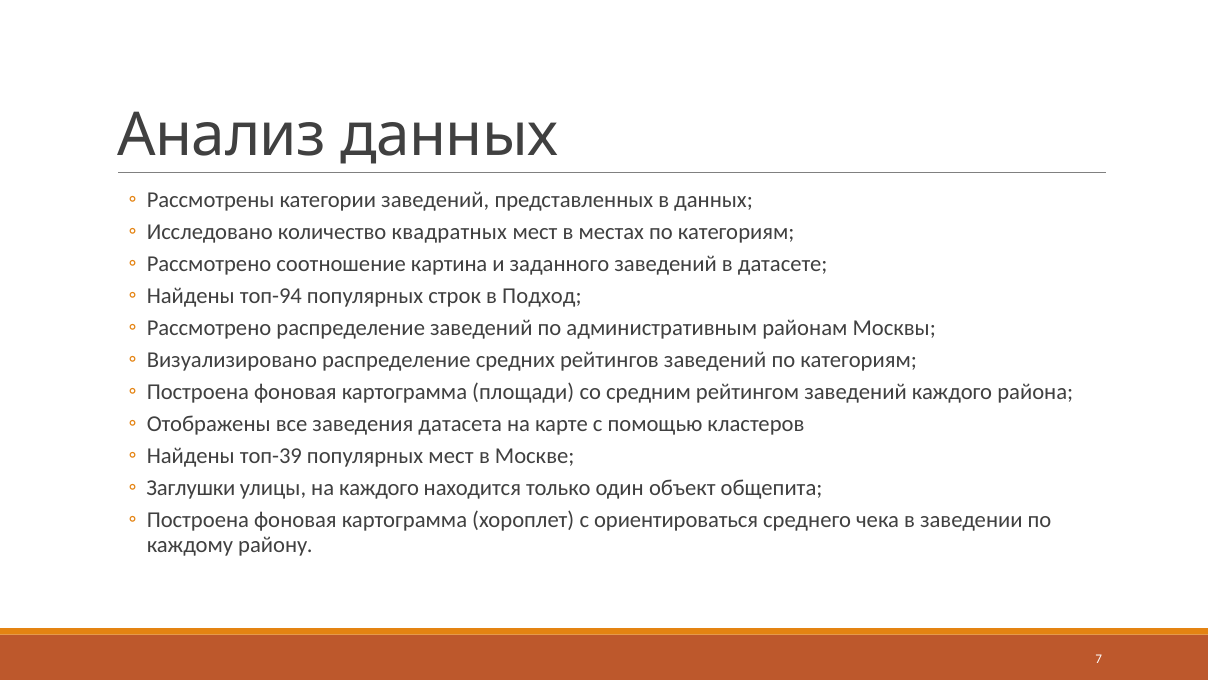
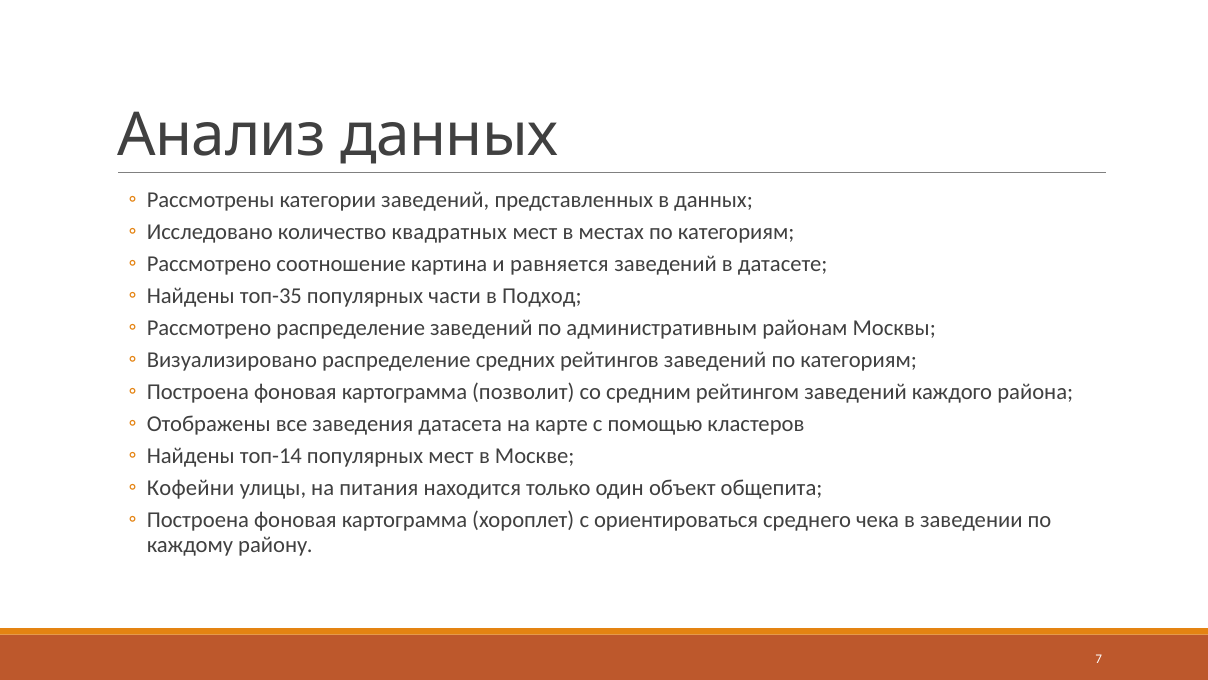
заданного: заданного -> равняется
топ-94: топ-94 -> топ-35
строк: строк -> части
площади: площади -> позволит
топ-39: топ-39 -> топ-14
Заглушки: Заглушки -> Кофейни
на каждого: каждого -> питания
